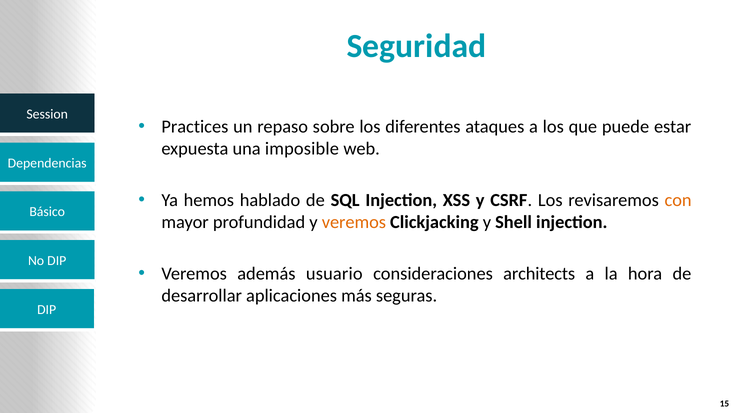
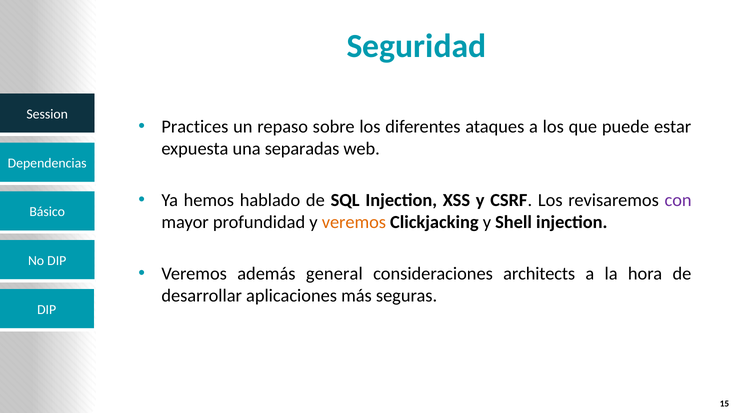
imposible: imposible -> separadas
con colour: orange -> purple
usuario: usuario -> general
